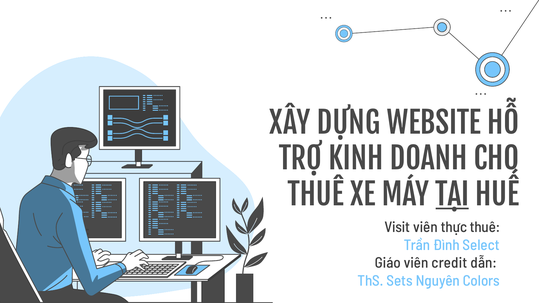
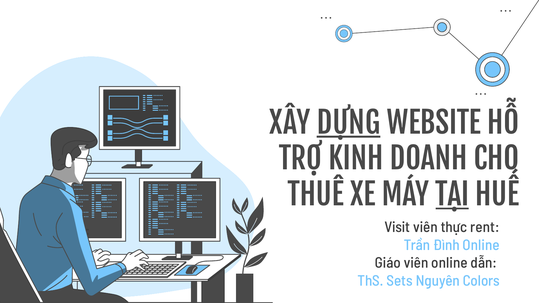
DỰNG underline: none -> present
thực thuê: thuê -> rent
Đình Select: Select -> Online
viên credit: credit -> online
